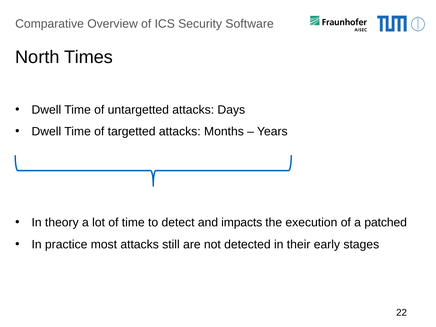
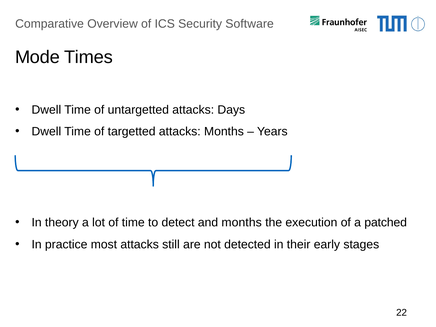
North: North -> Mode
and impacts: impacts -> months
